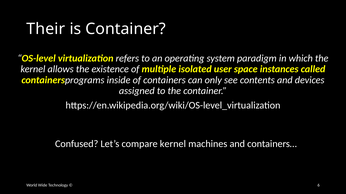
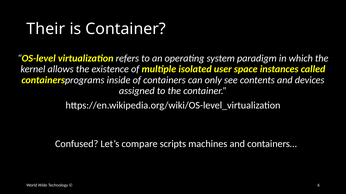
compare kernel: kernel -> scripts
